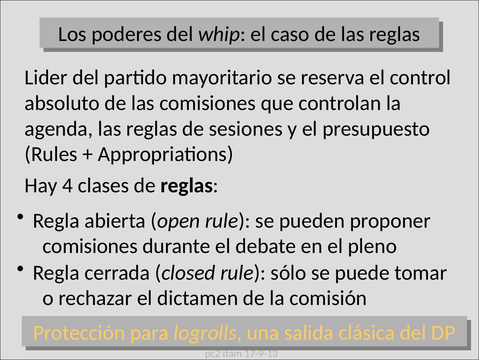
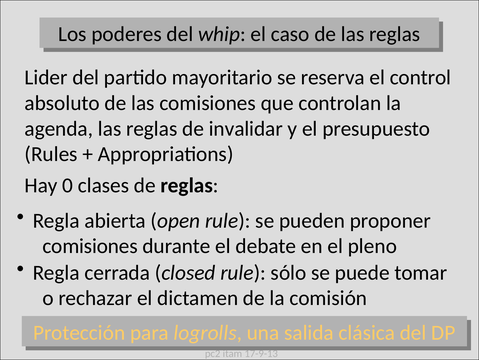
sesiones: sesiones -> invalidar
4: 4 -> 0
